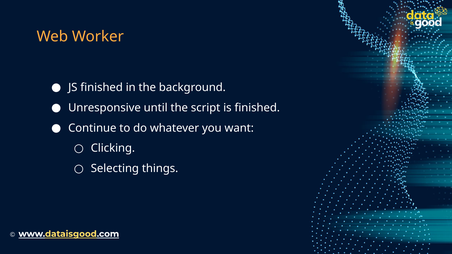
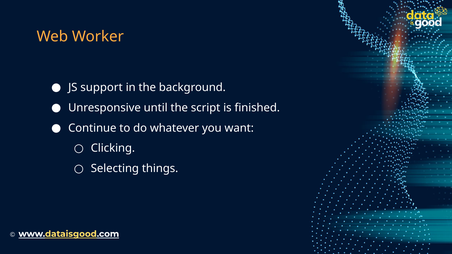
JS finished: finished -> support
